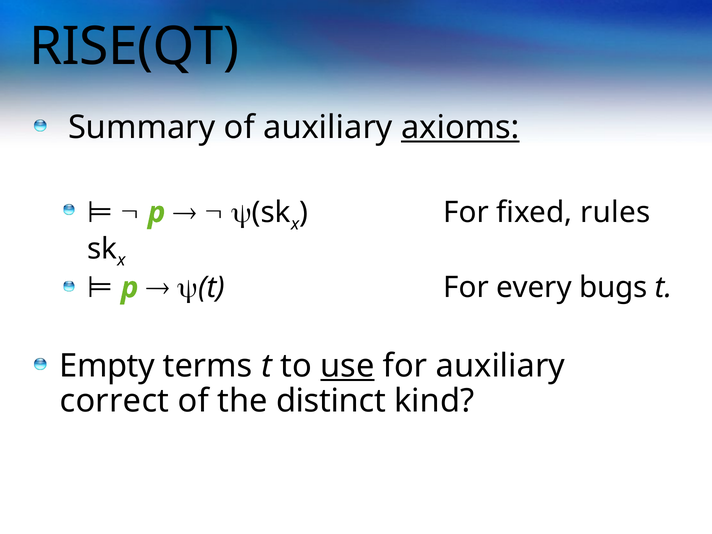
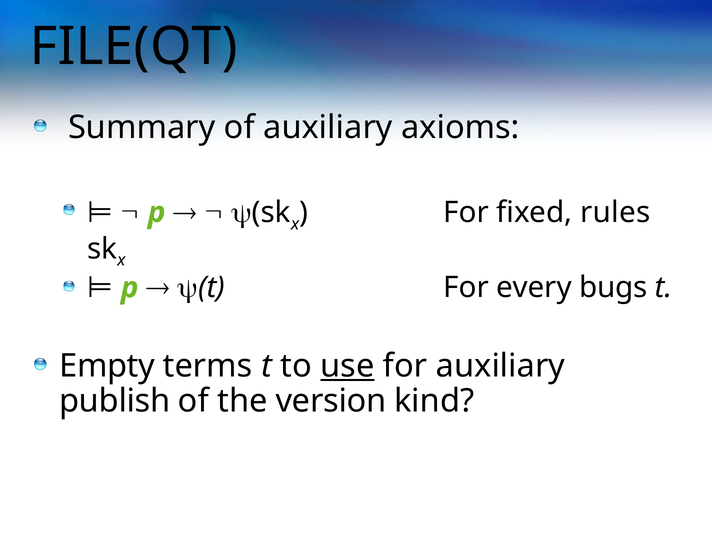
RISE(QT: RISE(QT -> FILE(QT
axioms underline: present -> none
correct: correct -> publish
distinct: distinct -> version
